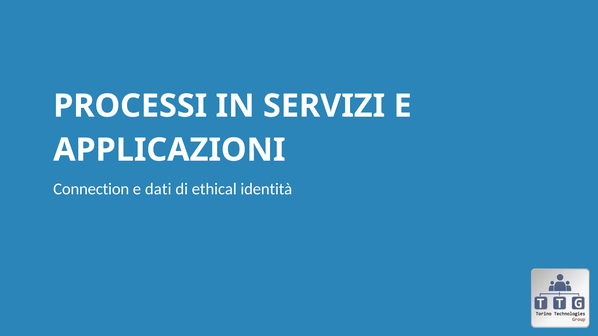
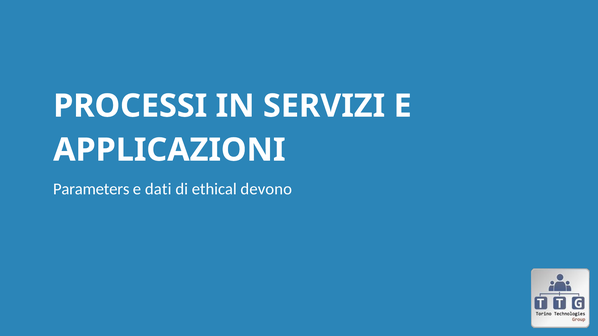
Connection: Connection -> Parameters
identità: identità -> devono
